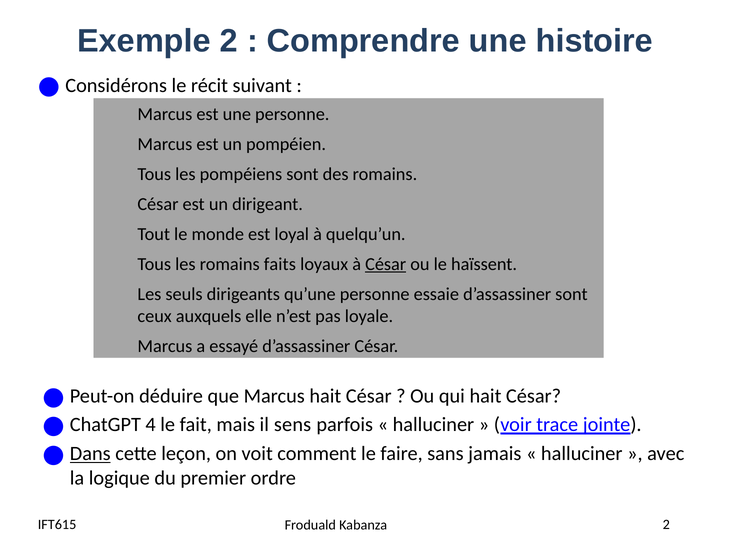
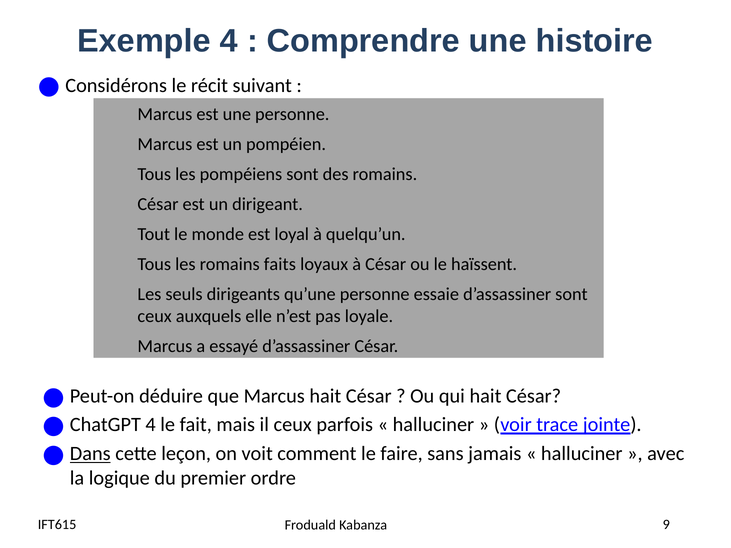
Exemple 2: 2 -> 4
César at (386, 264) underline: present -> none
il sens: sens -> ceux
Kabanza 2: 2 -> 9
